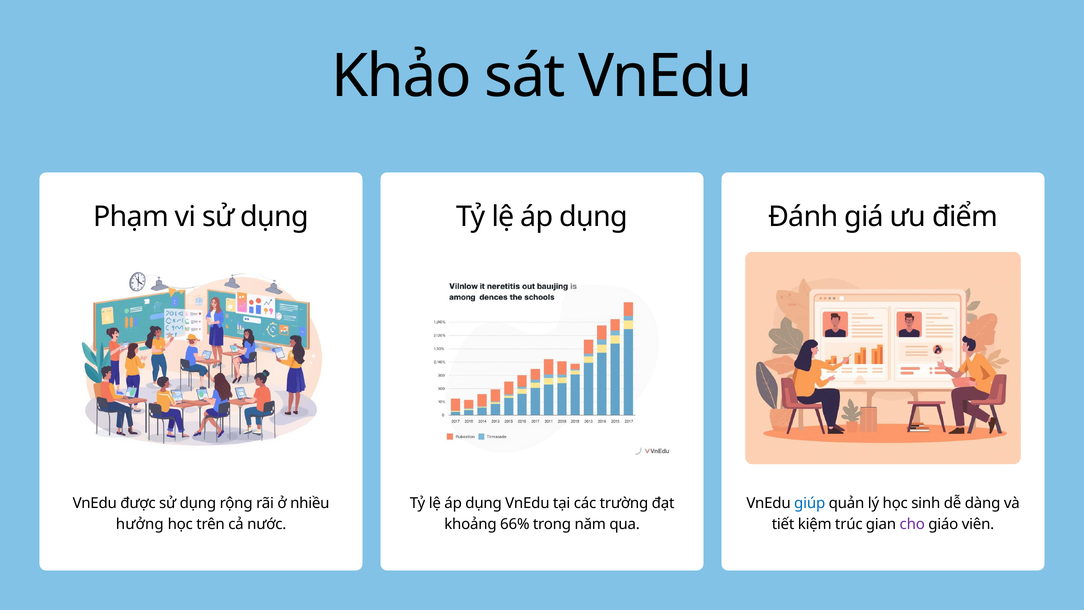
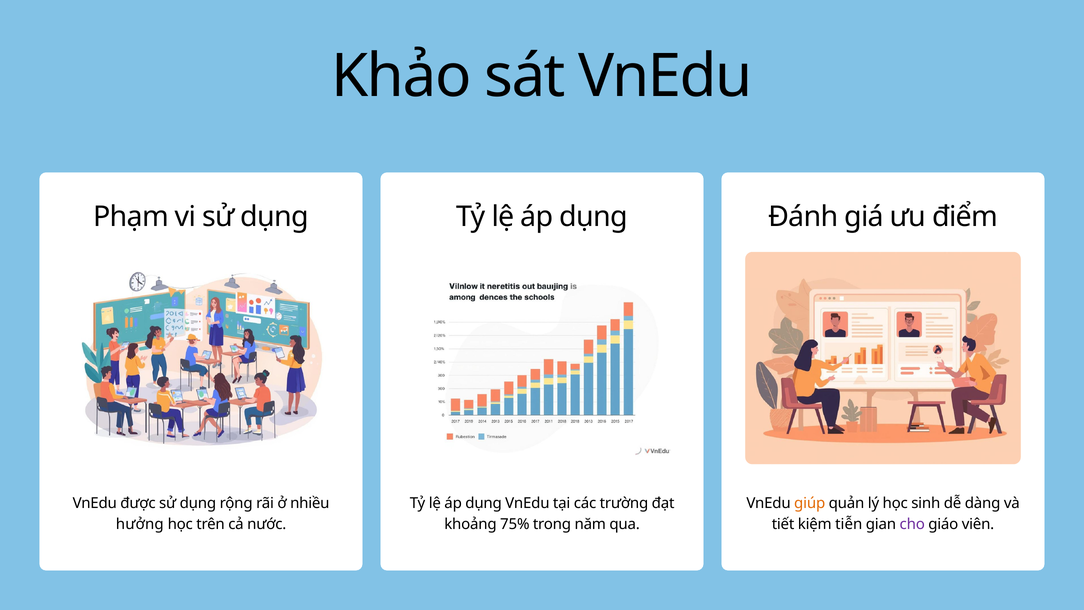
giúp colour: blue -> orange
trúc: trúc -> tiễn
66%: 66% -> 75%
